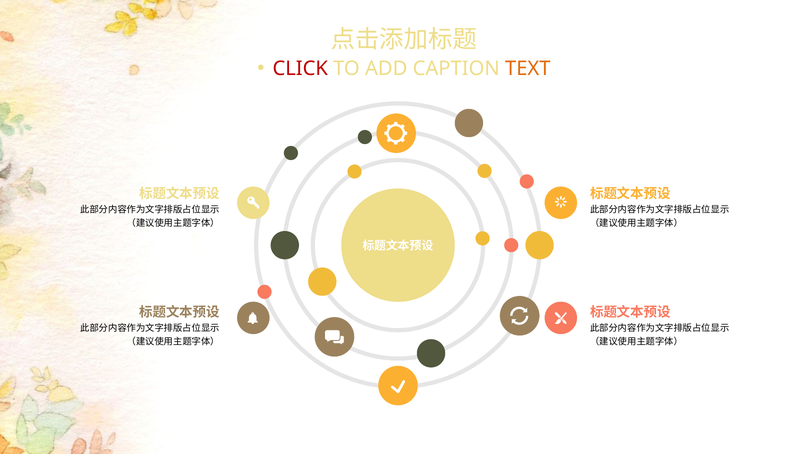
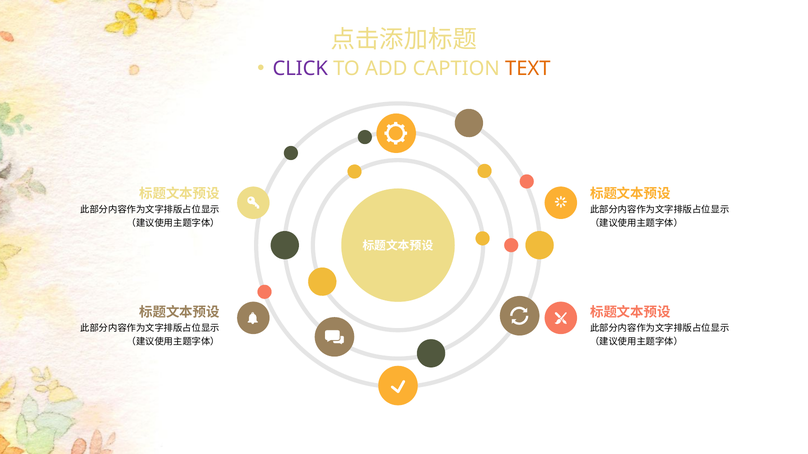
CLICK colour: red -> purple
